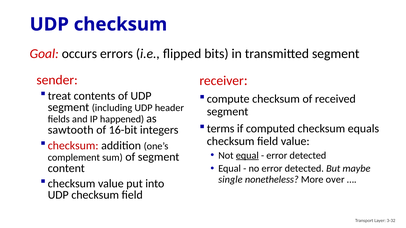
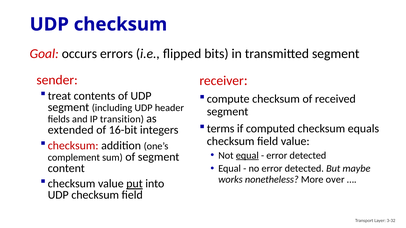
happened: happened -> transition
sawtooth: sawtooth -> extended
single: single -> works
put underline: none -> present
